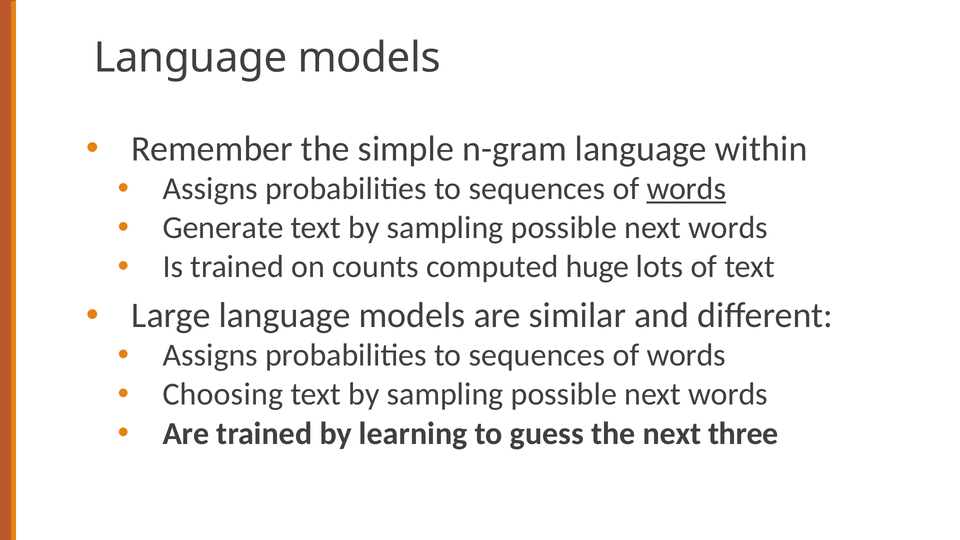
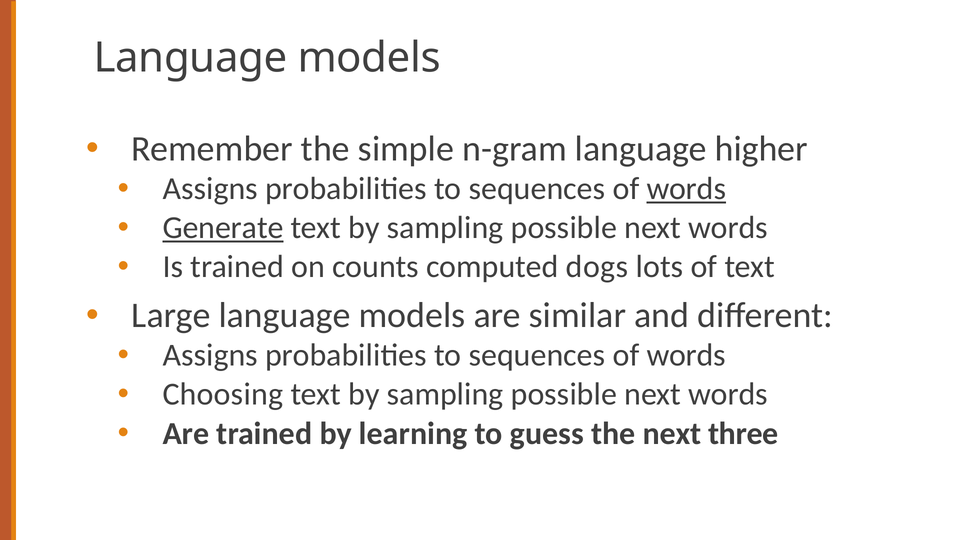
within: within -> higher
Generate underline: none -> present
huge: huge -> dogs
